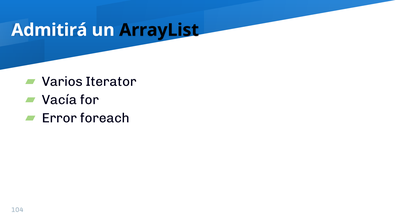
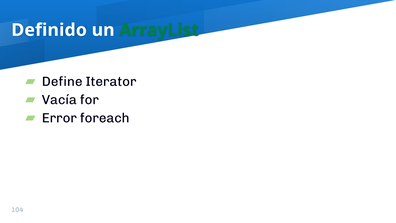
Admitirá: Admitirá -> Definido
ArrayList colour: black -> green
Varios: Varios -> Define
